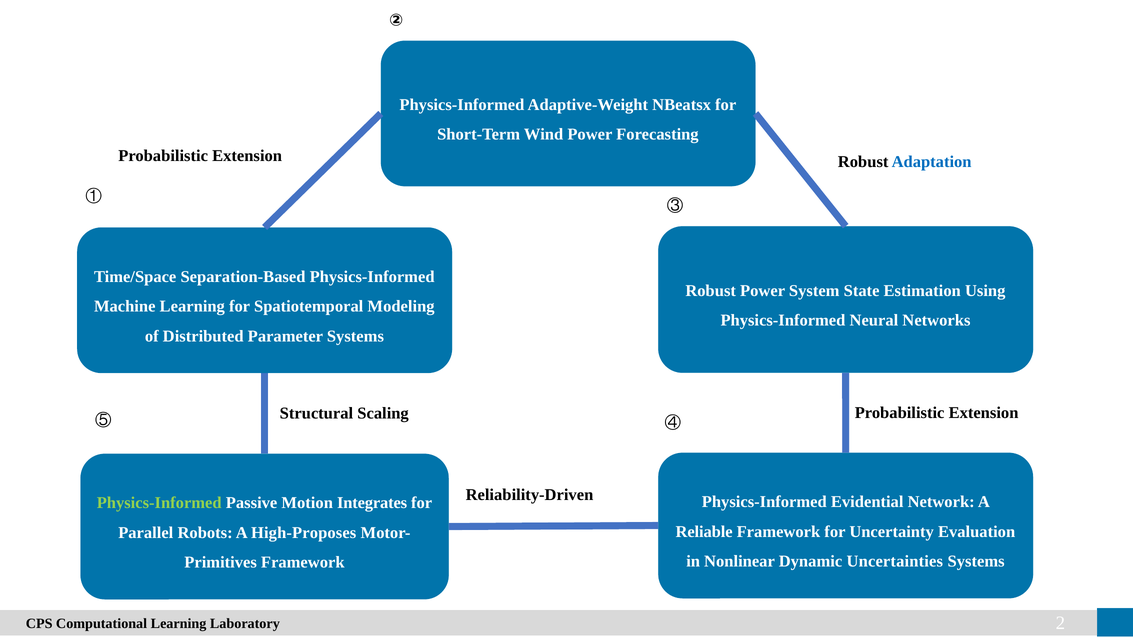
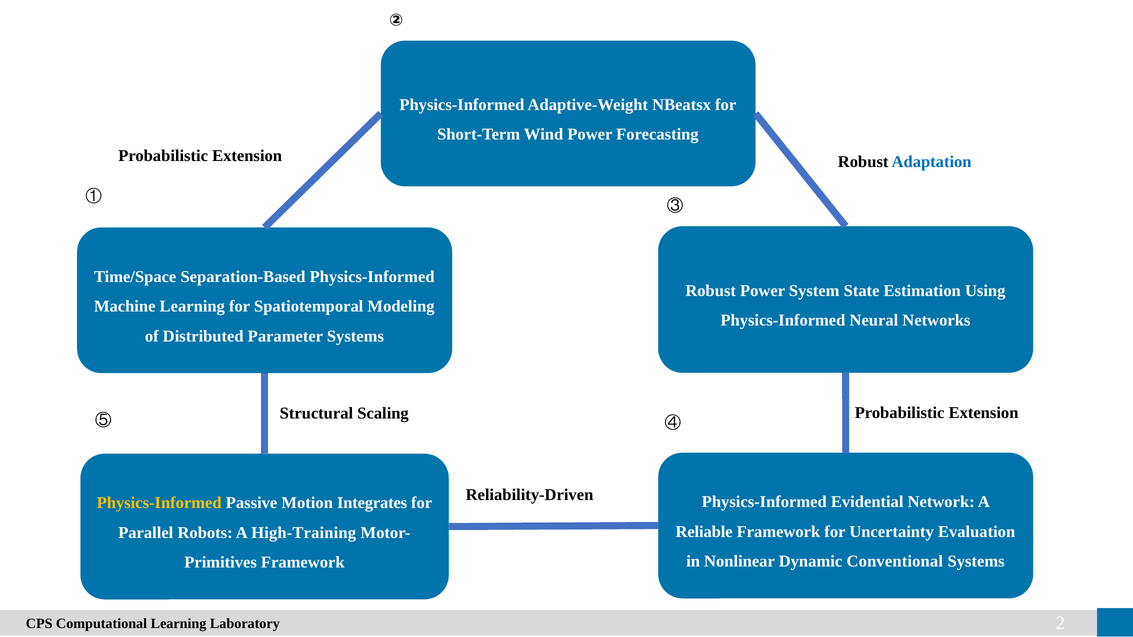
Physics-Informed at (159, 503) colour: light green -> yellow
High-Proposes: High-Proposes -> High-Training
Uncertainties: Uncertainties -> Conventional
